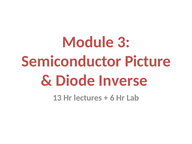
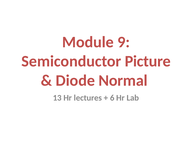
3: 3 -> 9
Inverse: Inverse -> Normal
